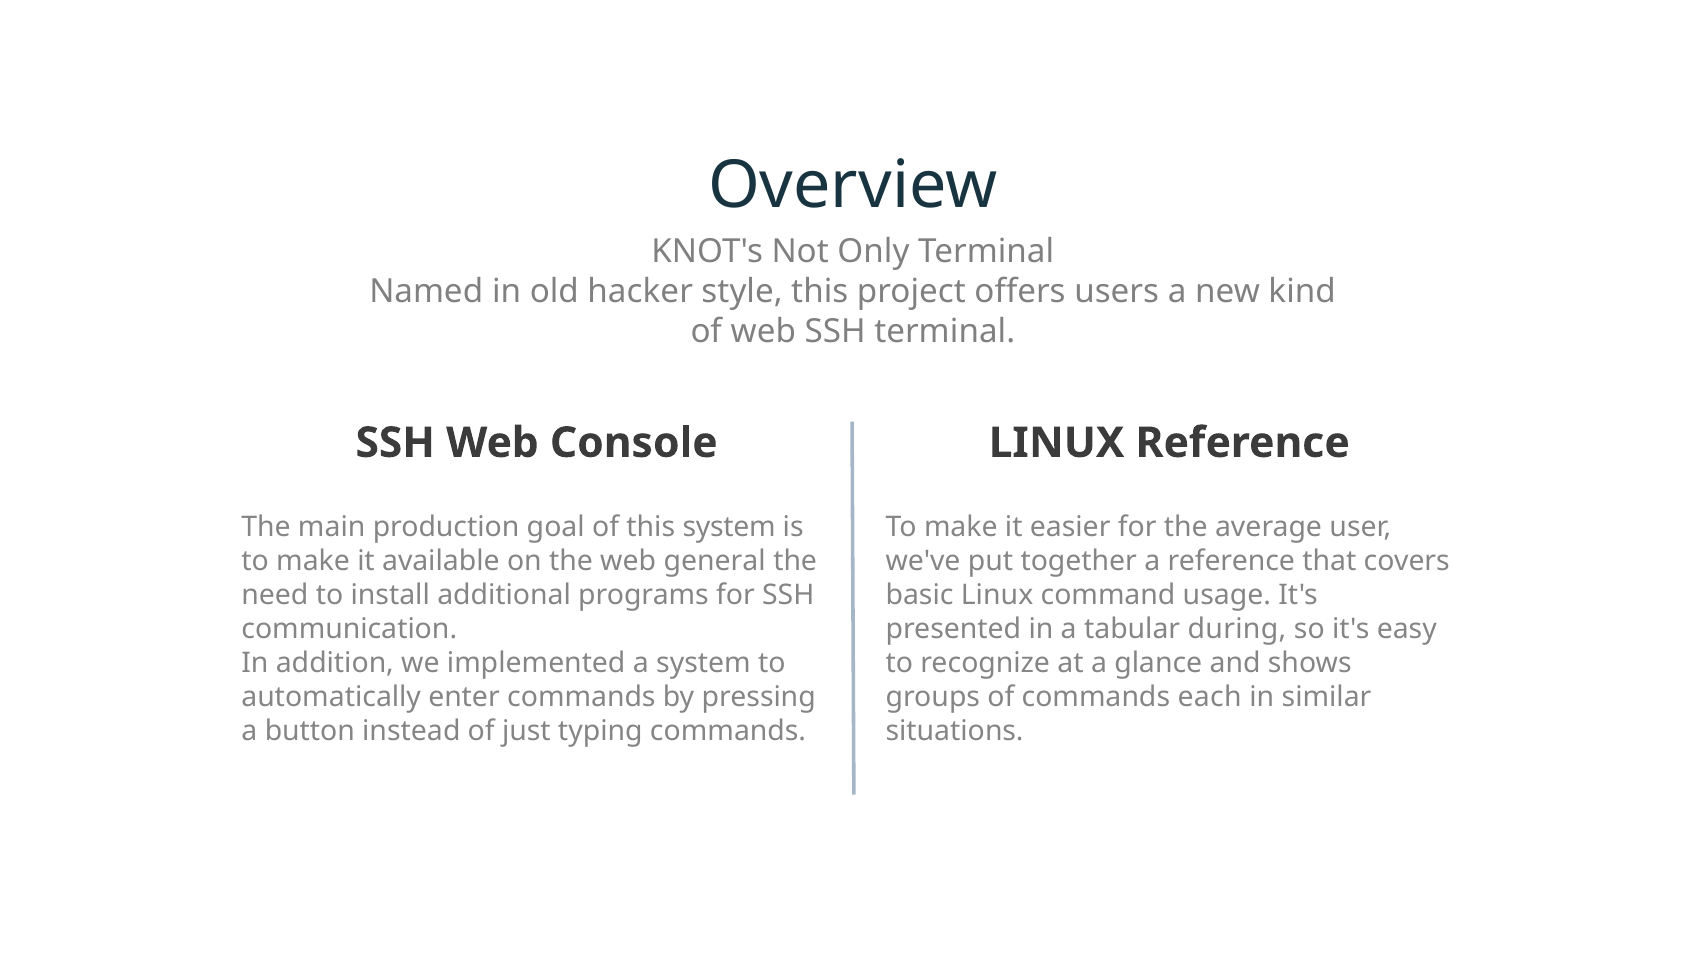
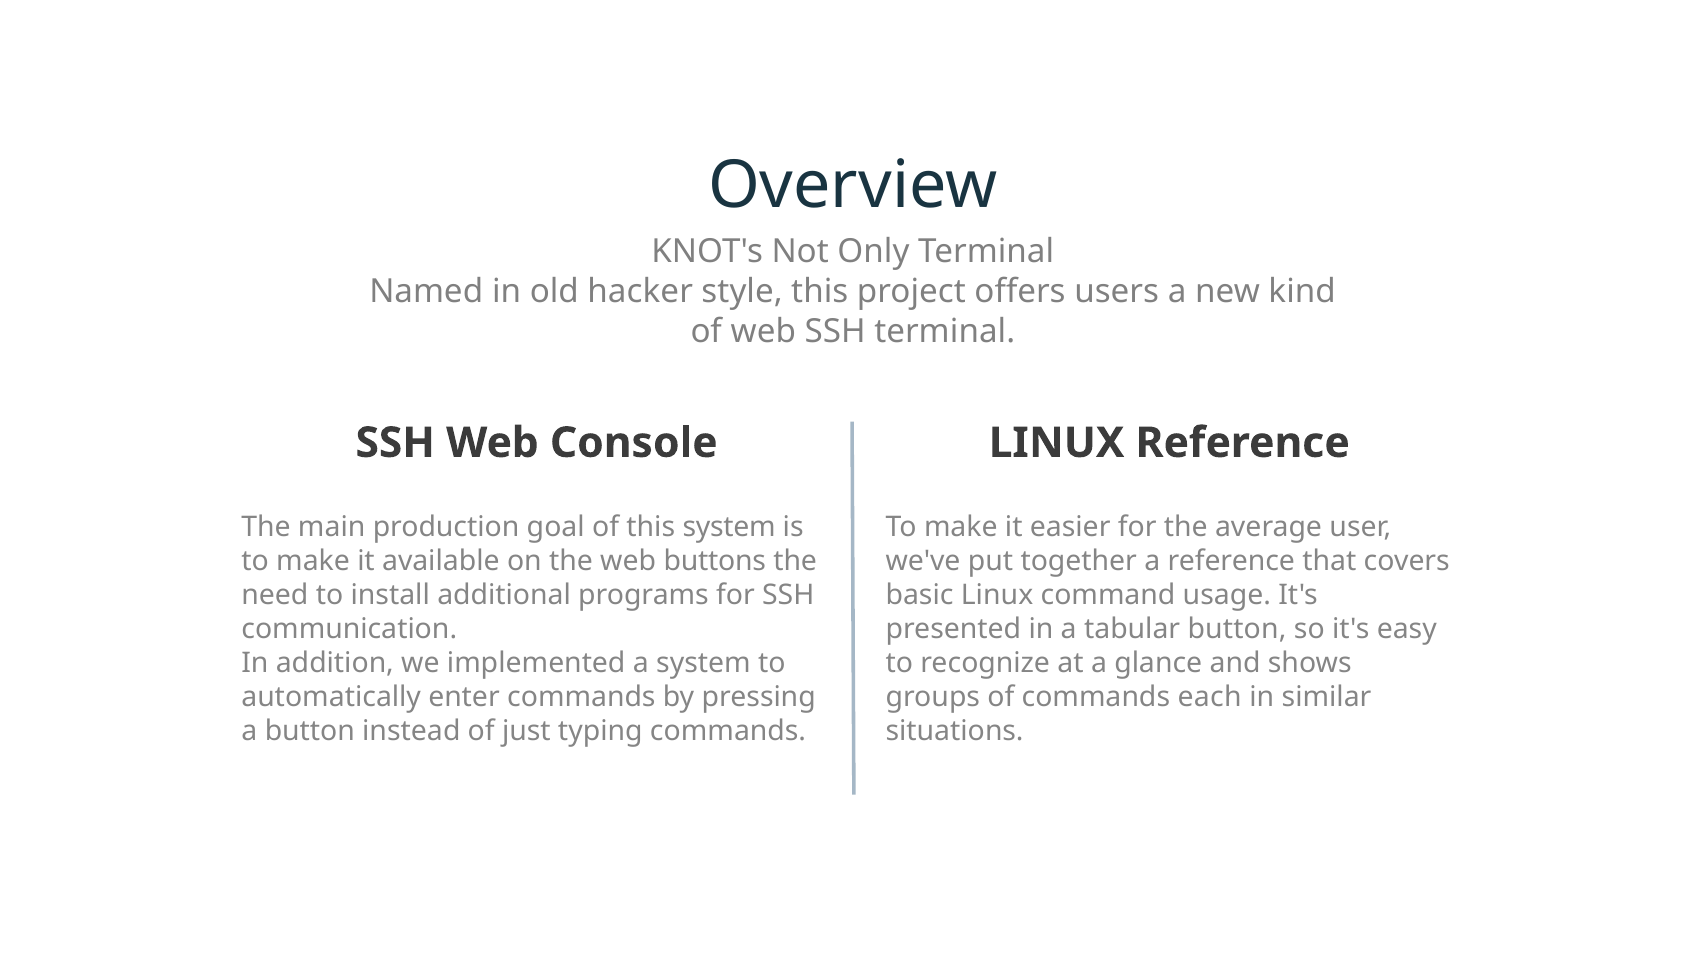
general: general -> buttons
tabular during: during -> button
